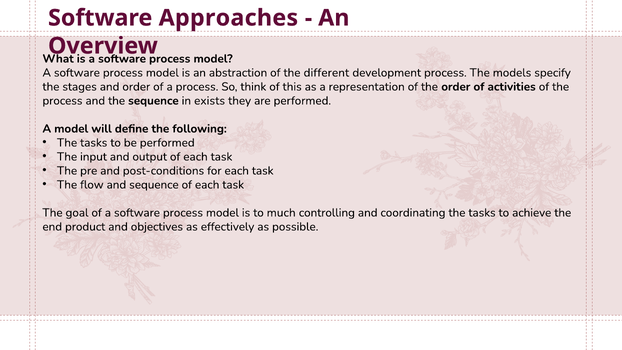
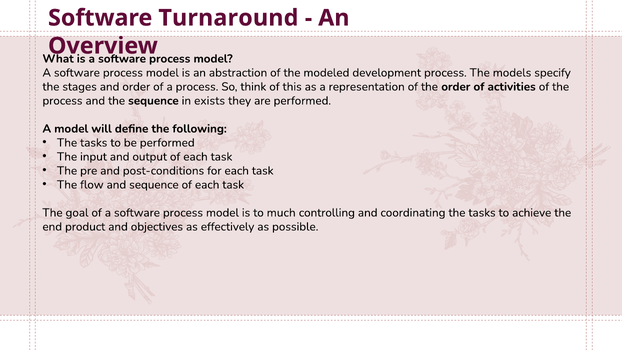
Approaches: Approaches -> Turnaround
different: different -> modeled
